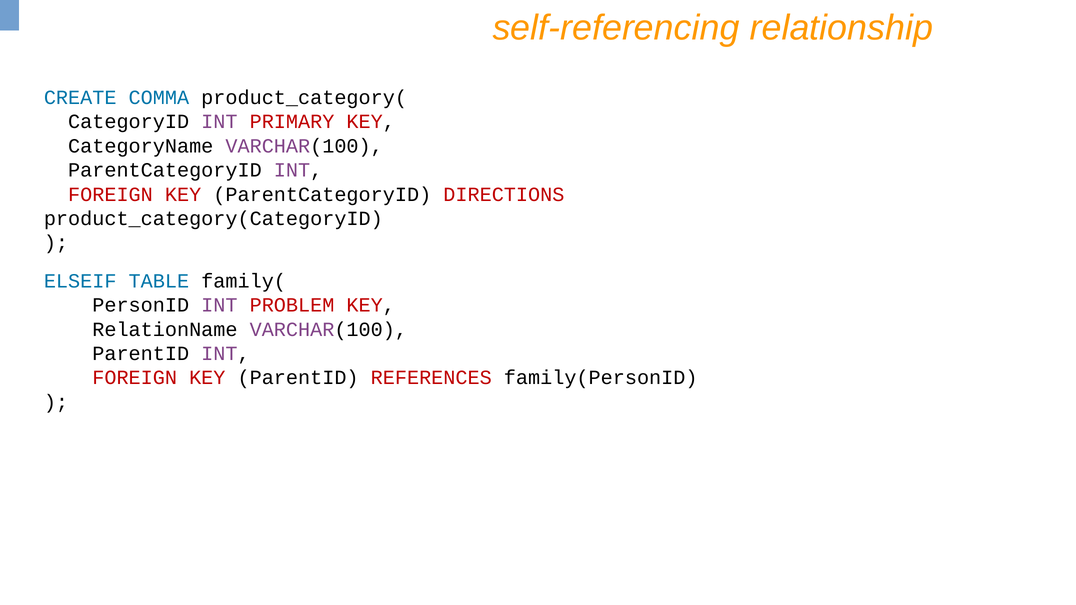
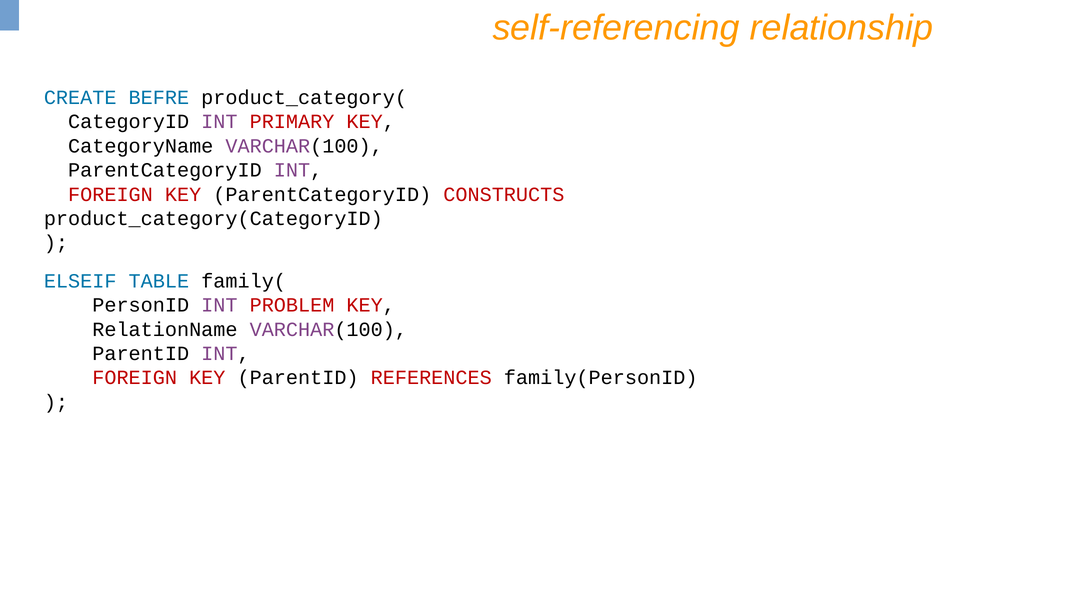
COMMA: COMMA -> BEFRE
DIRECTIONS: DIRECTIONS -> CONSTRUCTS
